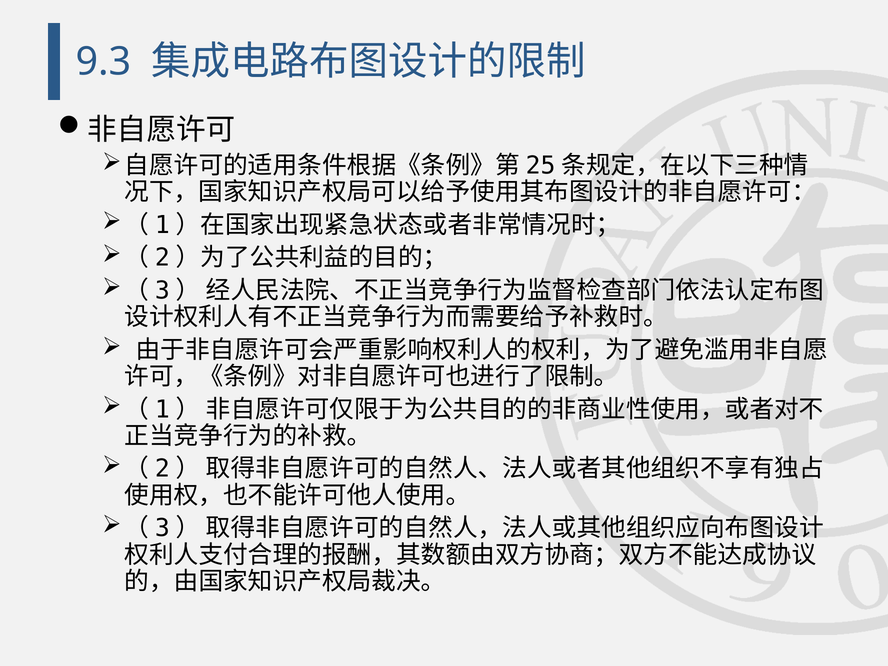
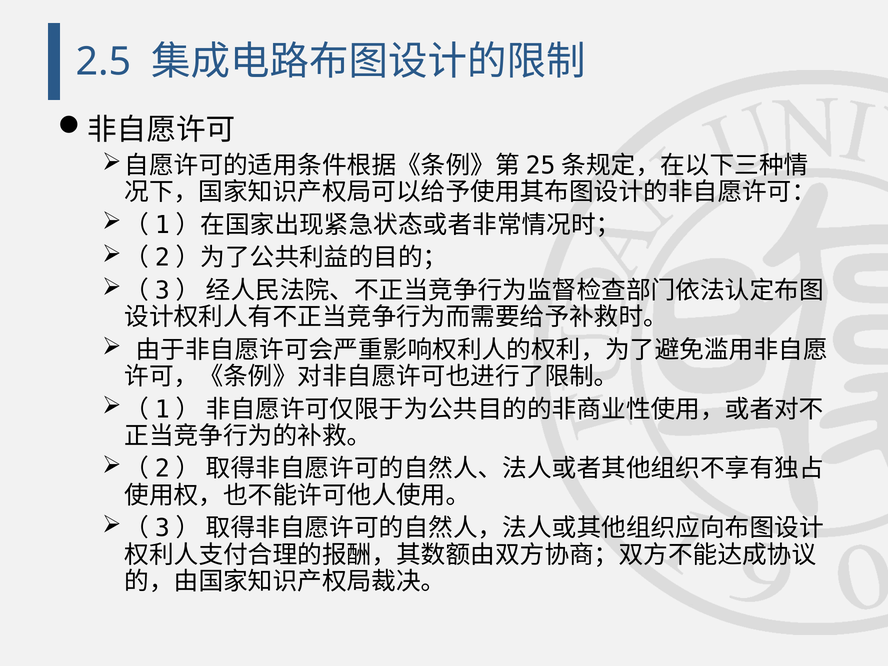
9.3: 9.3 -> 2.5
